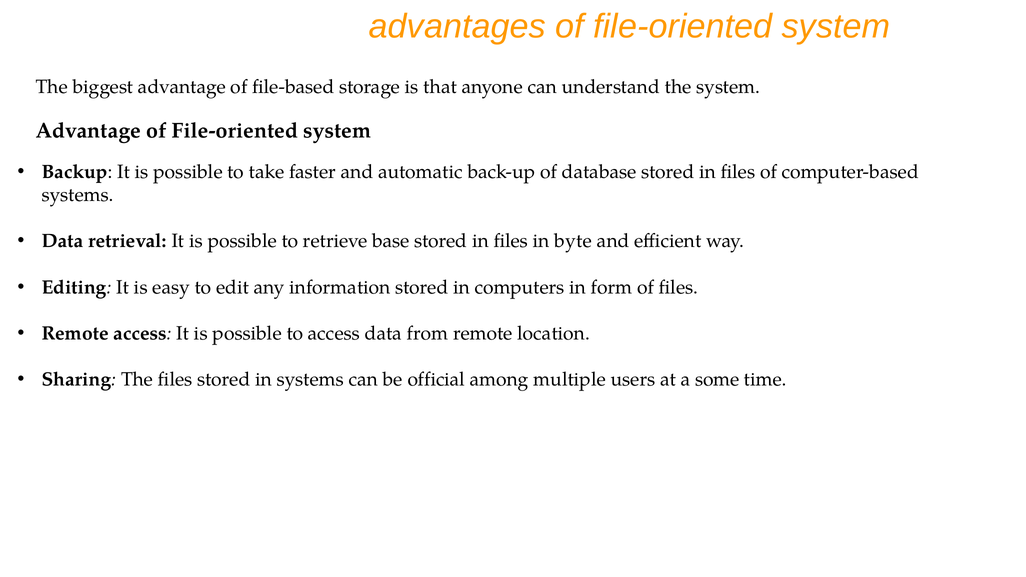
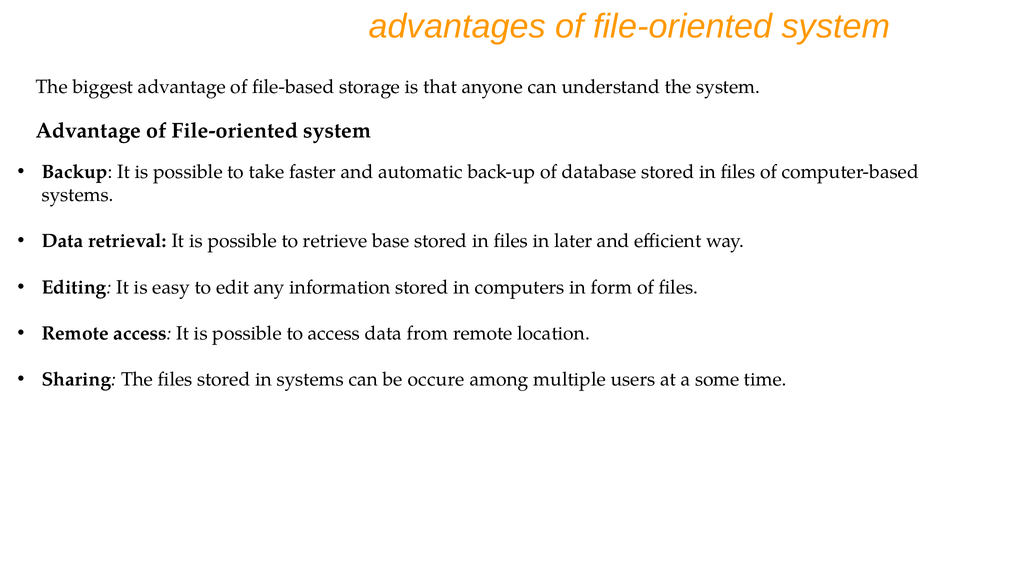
byte: byte -> later
official: official -> occure
